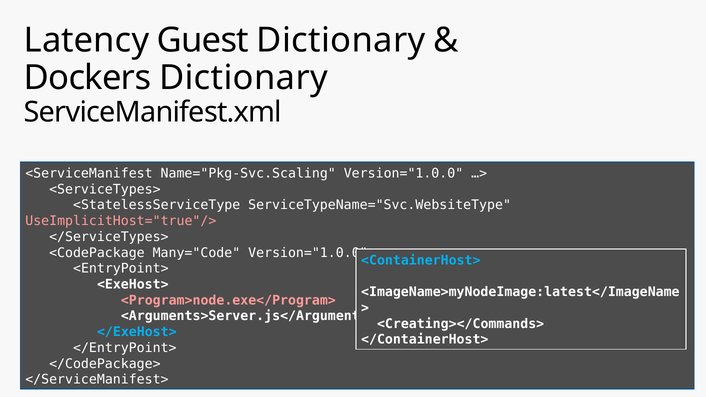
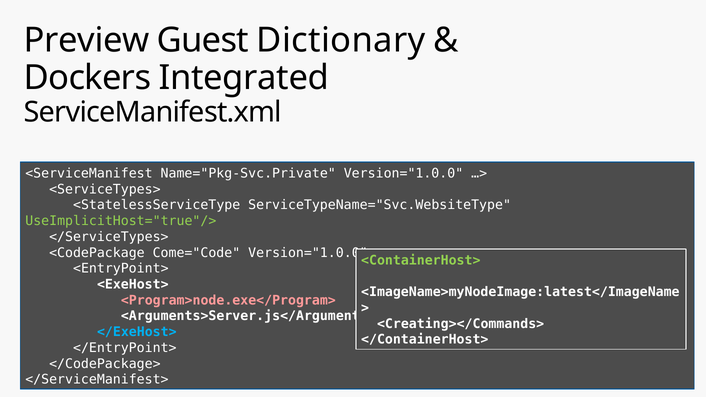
Latency: Latency -> Preview
Dockers Dictionary: Dictionary -> Integrated
Name="Pkg-Svc.Scaling: Name="Pkg-Svc.Scaling -> Name="Pkg-Svc.Private
UseImplicitHost="true"/> colour: pink -> light green
Many="Code: Many="Code -> Come="Code
<ContainerHost> colour: light blue -> light green
